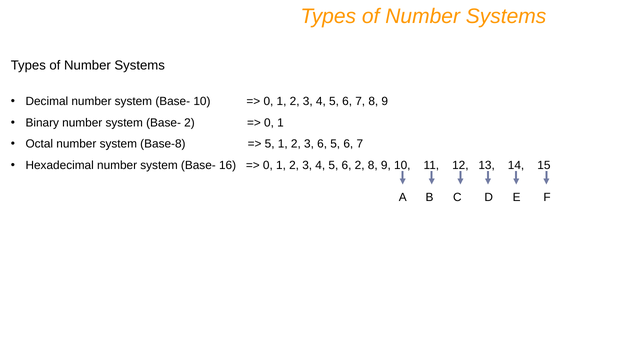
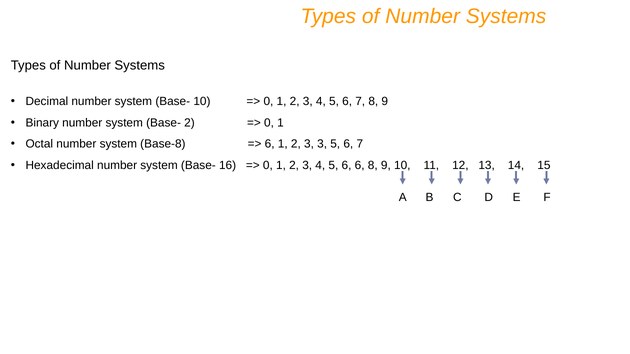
5 at (270, 144): 5 -> 6
3 6: 6 -> 3
6 2: 2 -> 6
